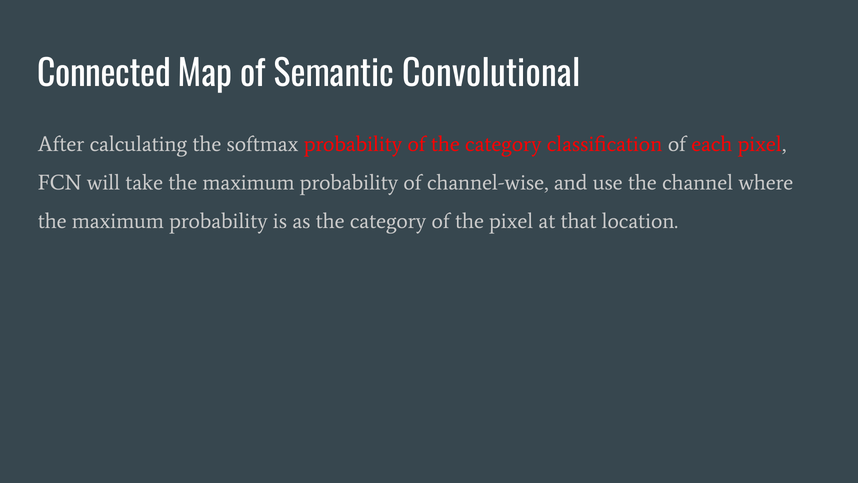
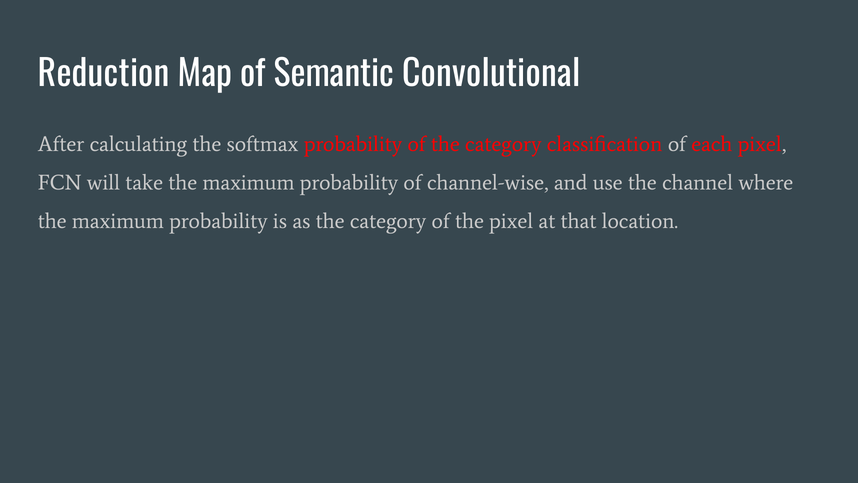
Connected: Connected -> Reduction
